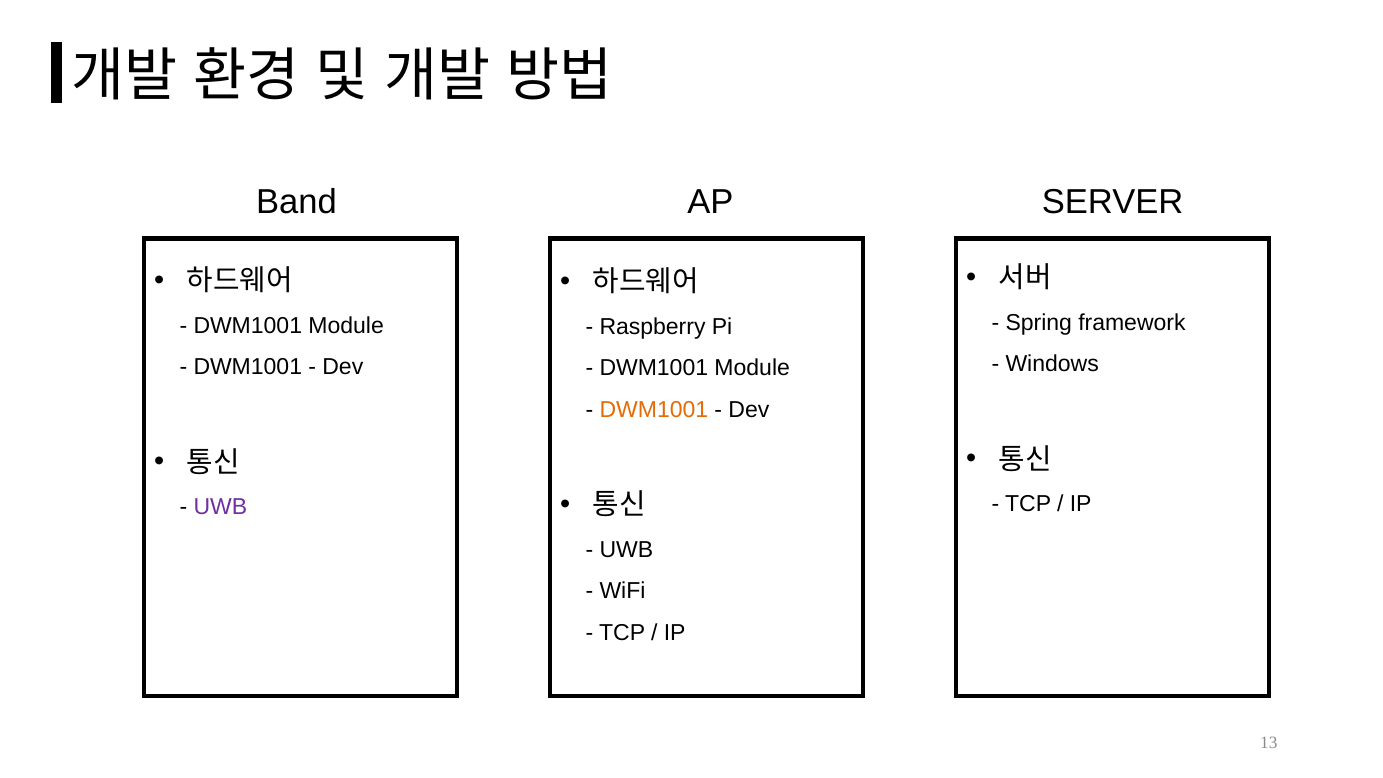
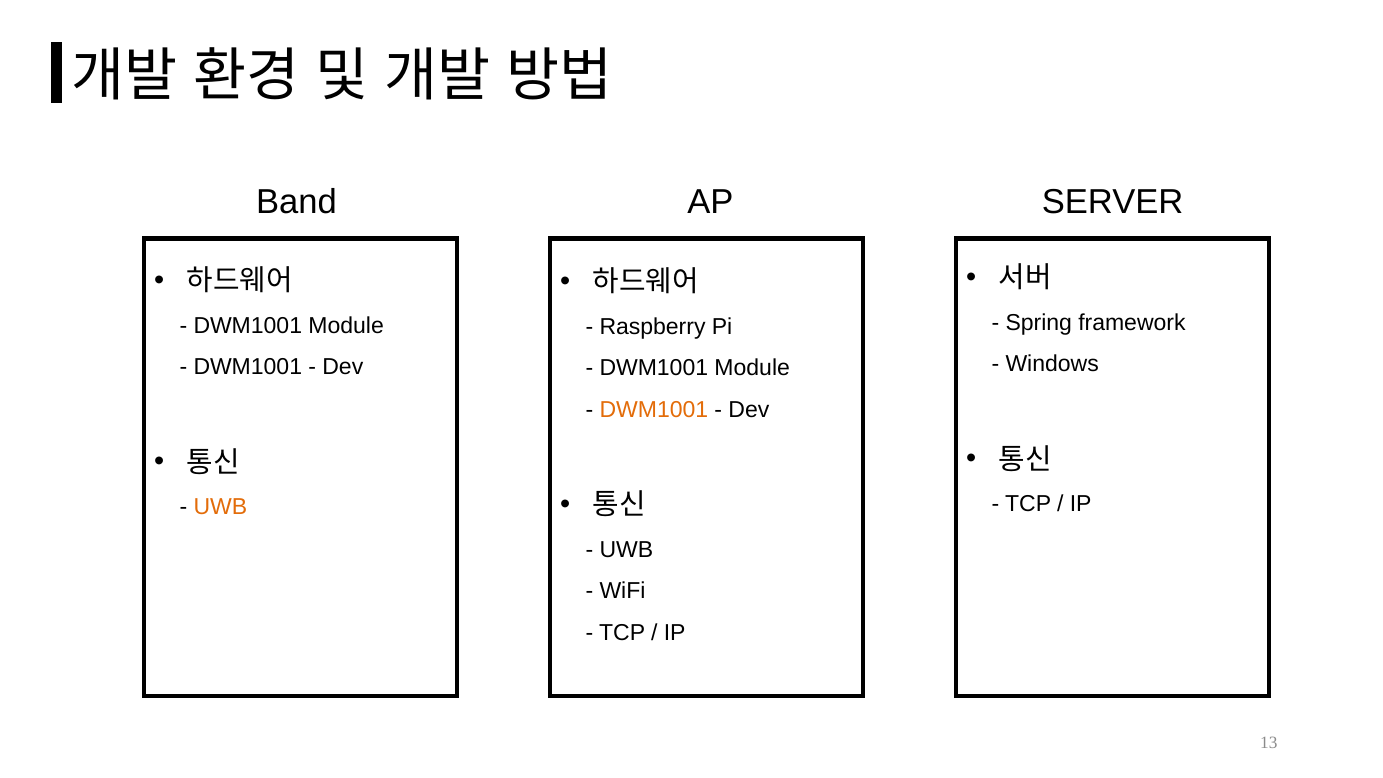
UWB at (220, 507) colour: purple -> orange
